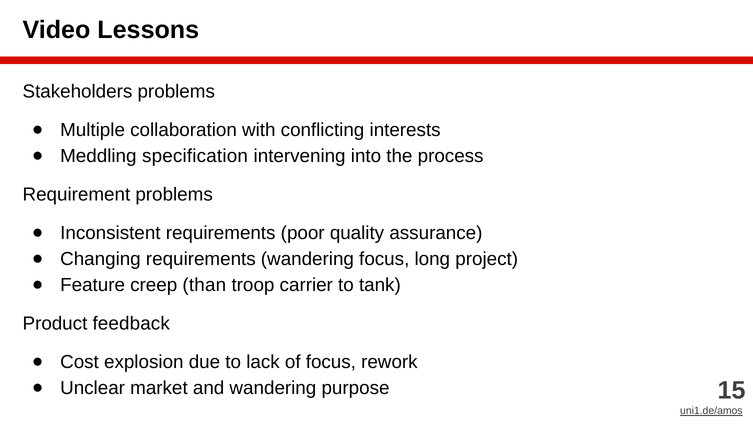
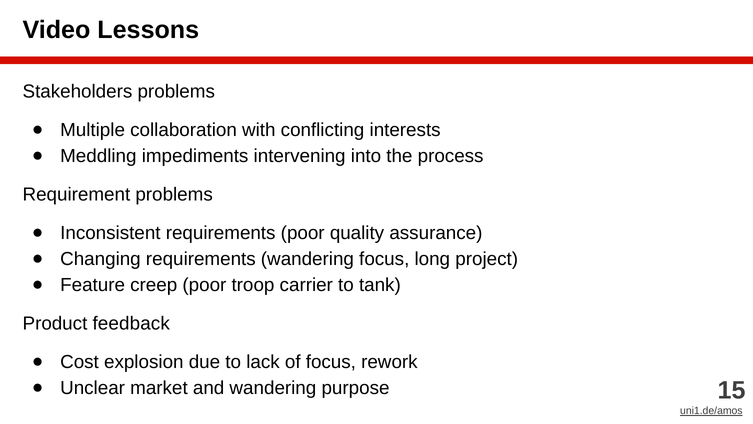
specification: specification -> impediments
creep than: than -> poor
